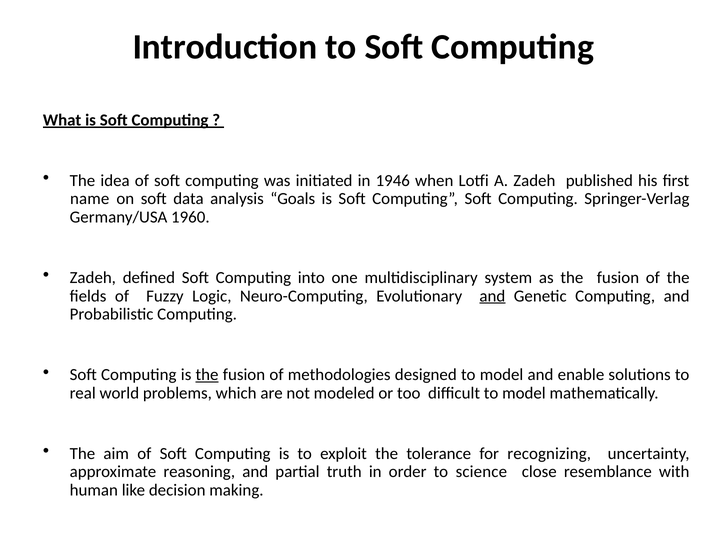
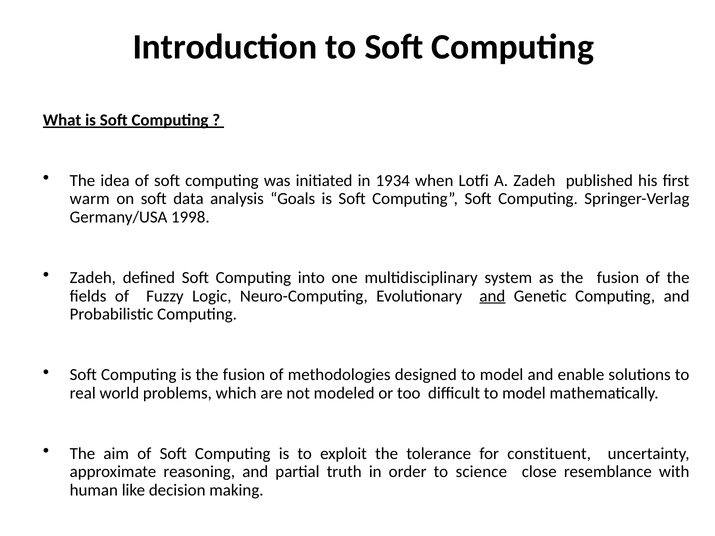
1946: 1946 -> 1934
name: name -> warm
1960: 1960 -> 1998
the at (207, 375) underline: present -> none
recognizing: recognizing -> constituent
